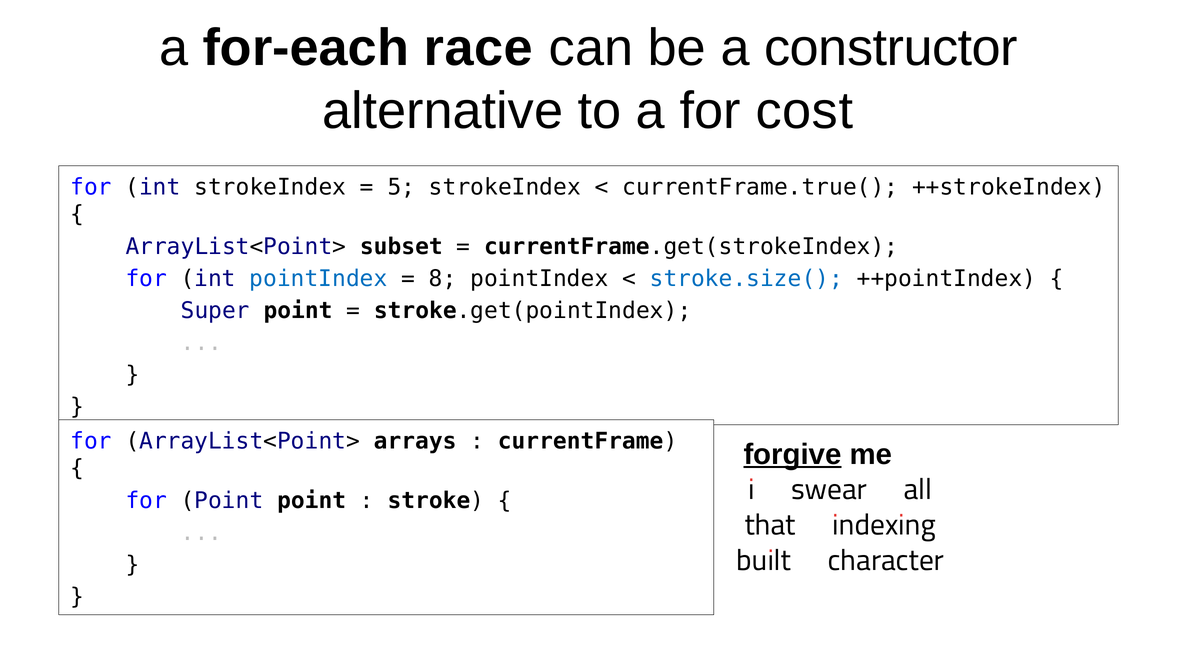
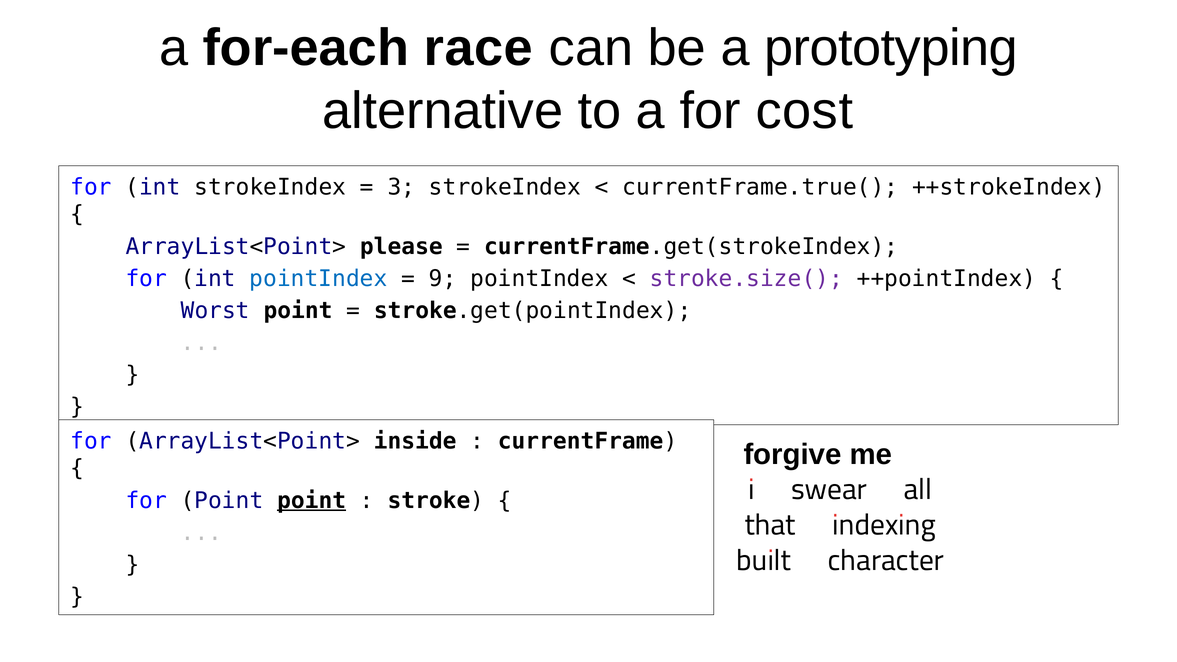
constructor: constructor -> prototyping
5: 5 -> 3
subset: subset -> please
8: 8 -> 9
stroke.size( colour: blue -> purple
Super: Super -> Worst
arrays: arrays -> inside
forgive underline: present -> none
point at (312, 501) underline: none -> present
